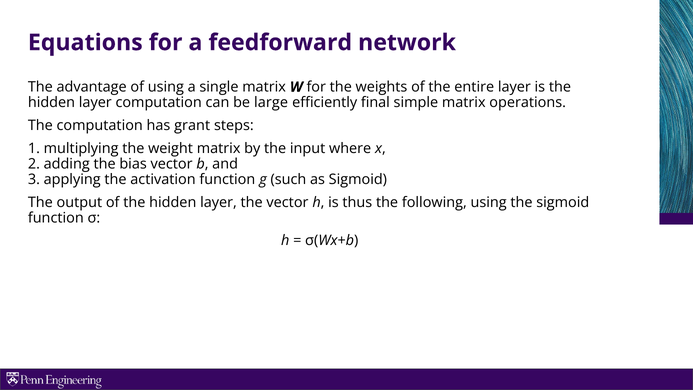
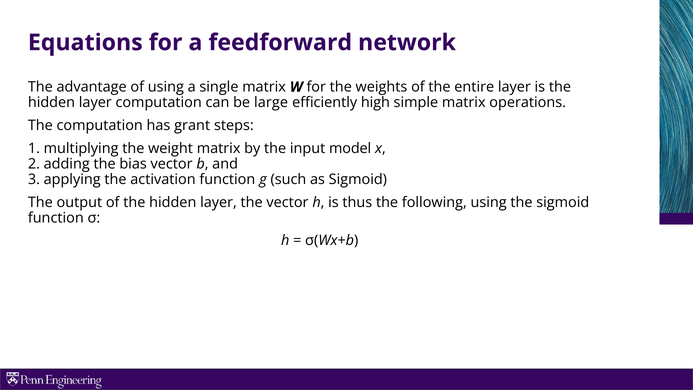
final: final -> high
where: where -> model
